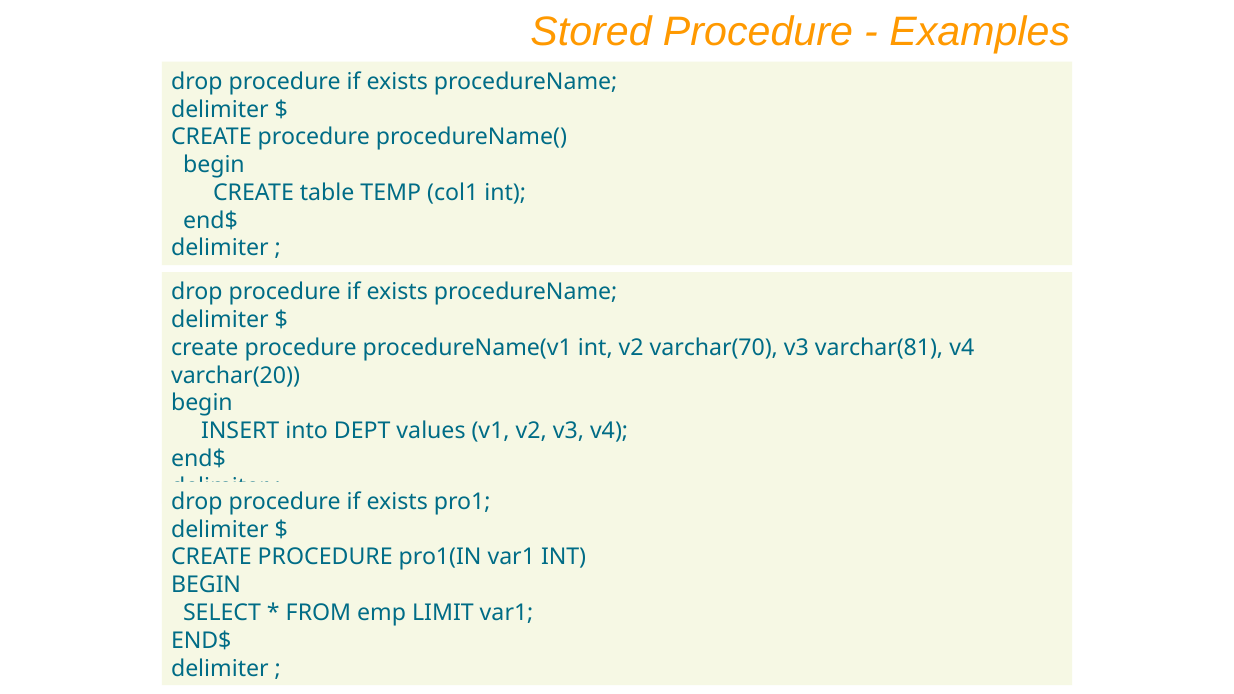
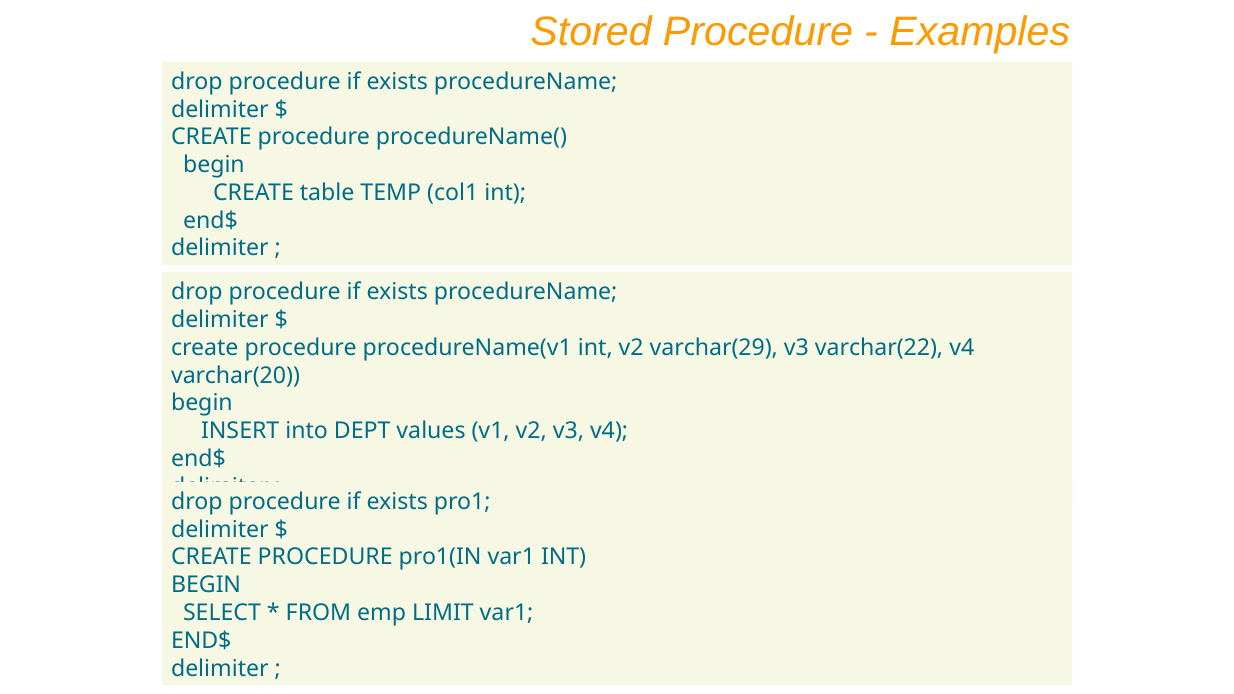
varchar(70: varchar(70 -> varchar(29
varchar(81: varchar(81 -> varchar(22
